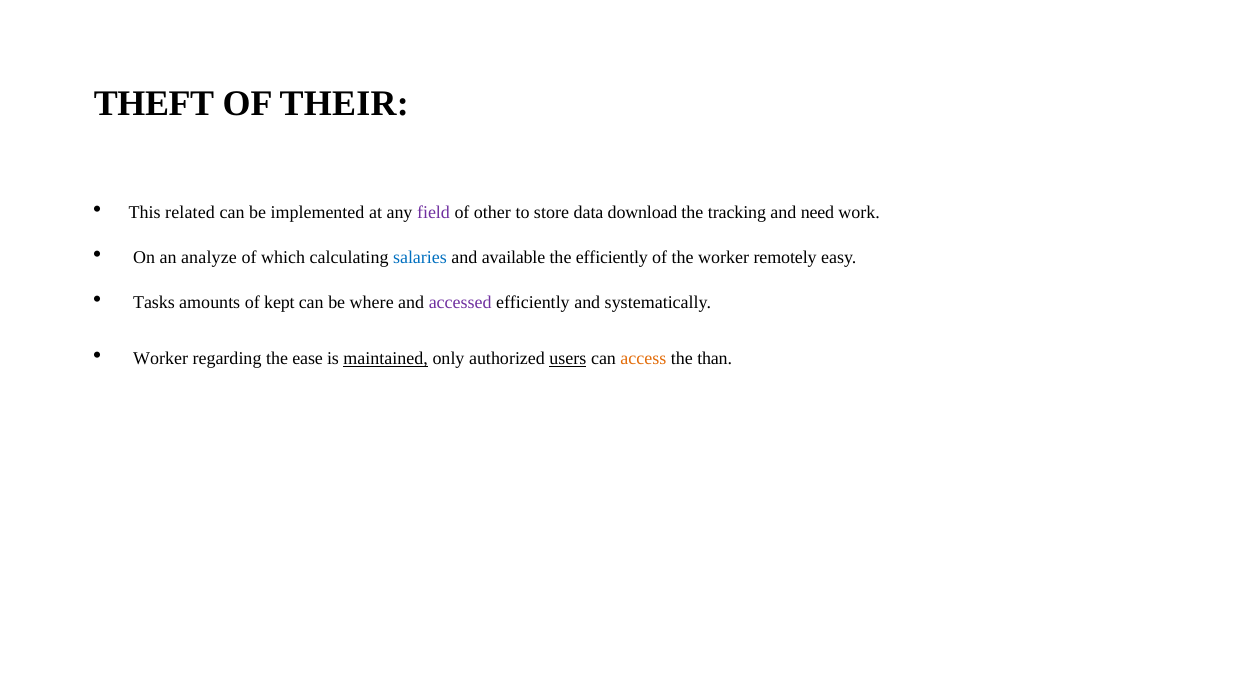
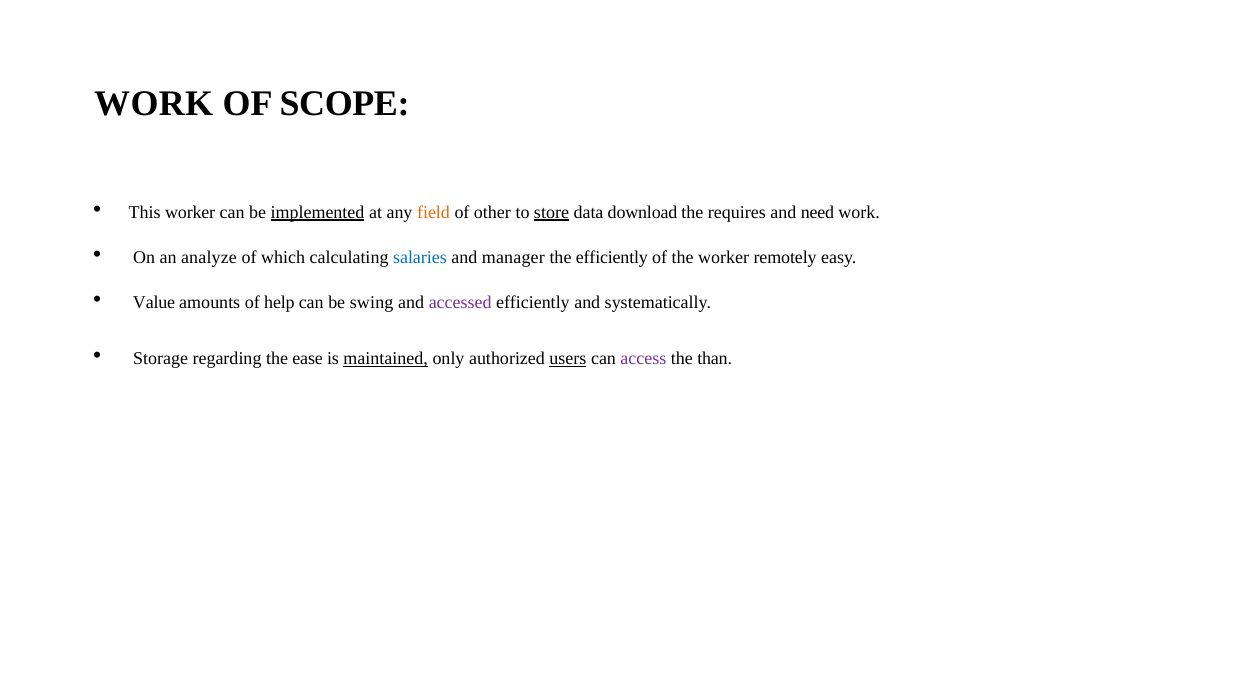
THEFT at (154, 104): THEFT -> WORK
THEIR: THEIR -> SCOPE
This related: related -> worker
implemented underline: none -> present
field colour: purple -> orange
store underline: none -> present
tracking: tracking -> requires
available: available -> manager
Tasks: Tasks -> Value
kept: kept -> help
where: where -> swing
Worker at (161, 358): Worker -> Storage
access colour: orange -> purple
